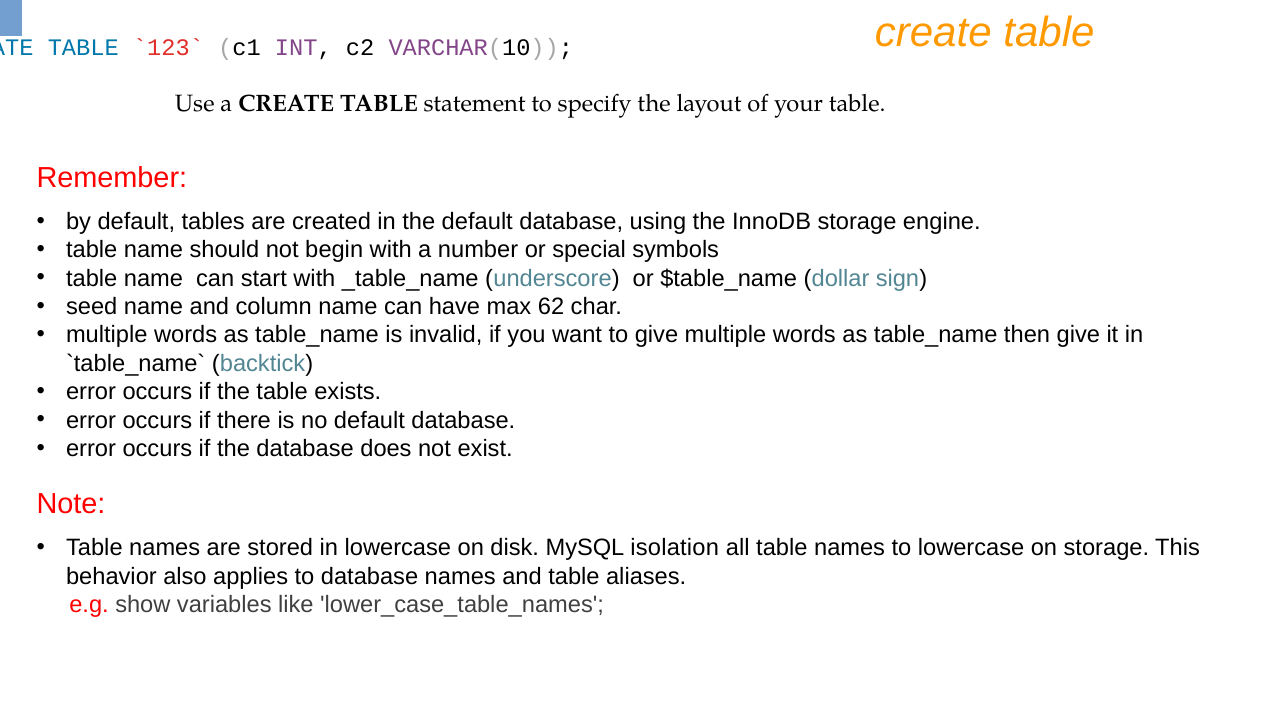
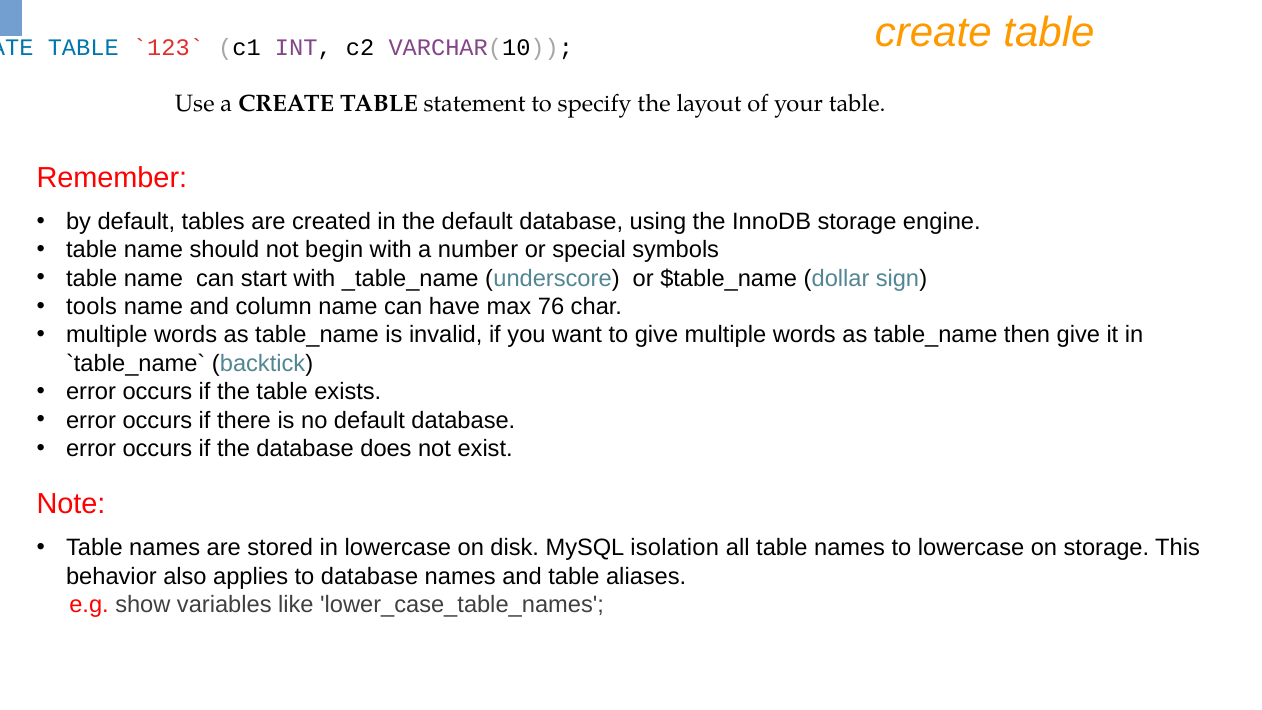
seed: seed -> tools
62: 62 -> 76
